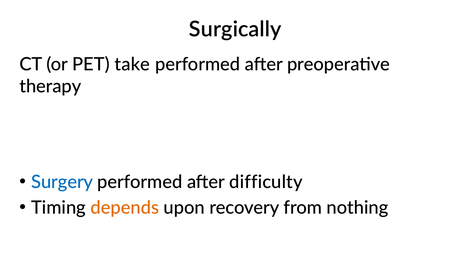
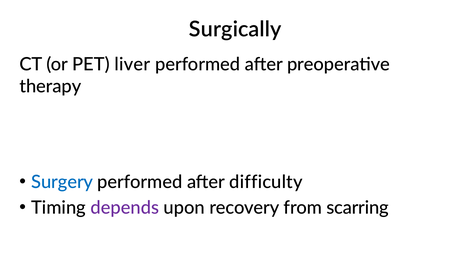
take: take -> liver
depends colour: orange -> purple
nothing: nothing -> scarring
